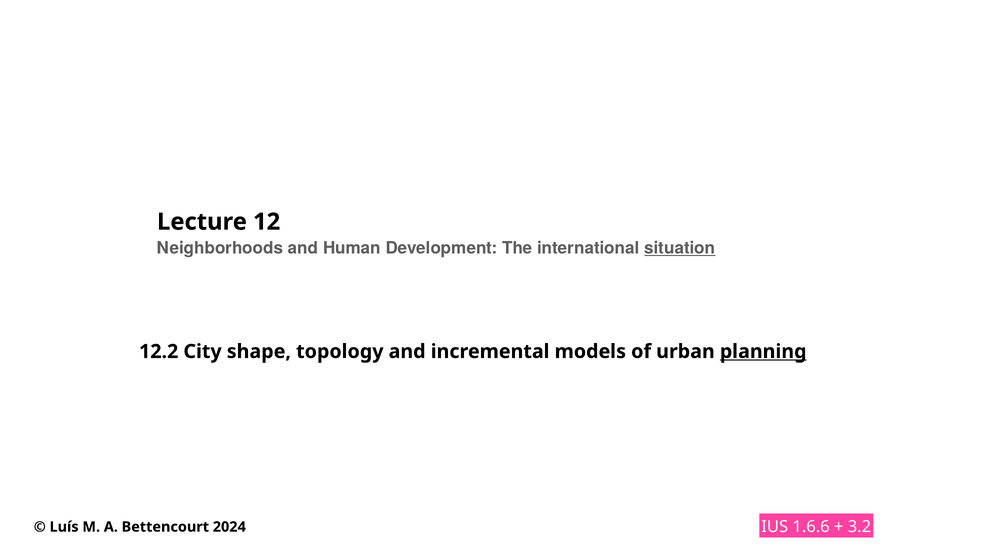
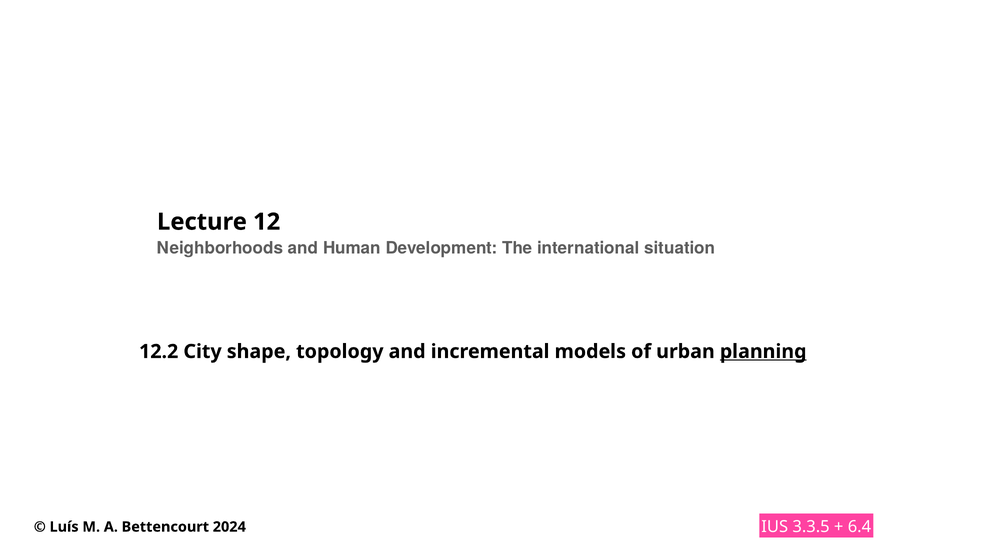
situation underline: present -> none
1.6.6: 1.6.6 -> 3.3.5
3.2: 3.2 -> 6.4
